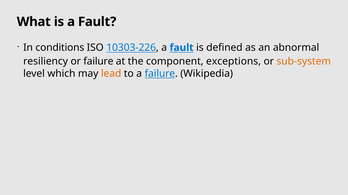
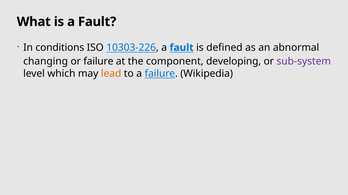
resiliency: resiliency -> changing
exceptions: exceptions -> developing
sub-system colour: orange -> purple
